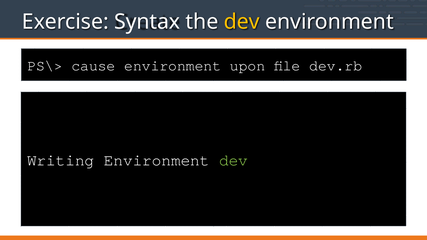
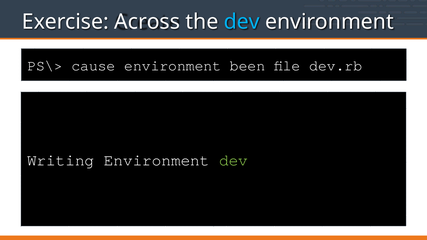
Syntax: Syntax -> Across
dev at (242, 22) colour: yellow -> light blue
upon: upon -> been
